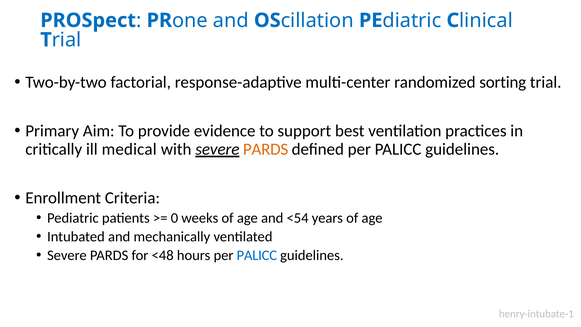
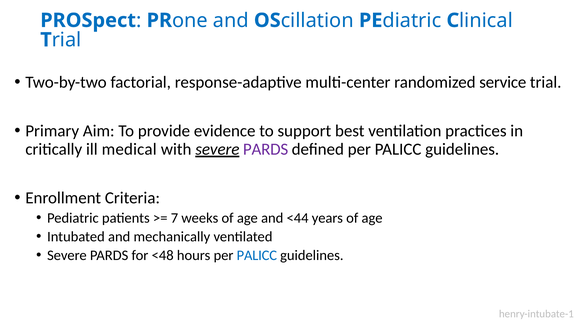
sorting: sorting -> service
PARDS at (266, 149) colour: orange -> purple
0: 0 -> 7
<54: <54 -> <44
